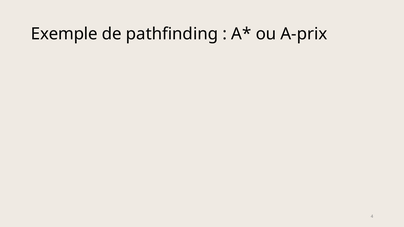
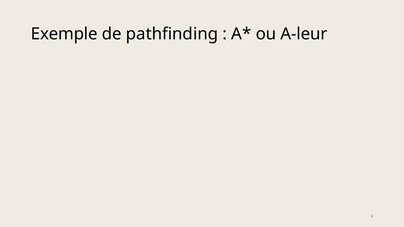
A-prix: A-prix -> A-leur
